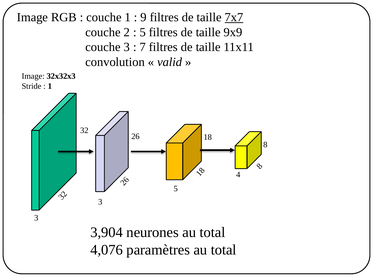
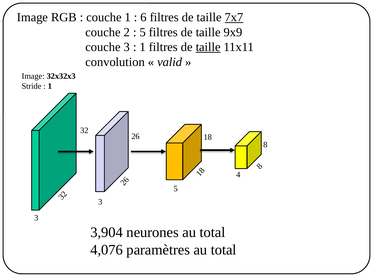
9 at (144, 17): 9 -> 6
7 at (143, 47): 7 -> 1
taille at (208, 47) underline: none -> present
